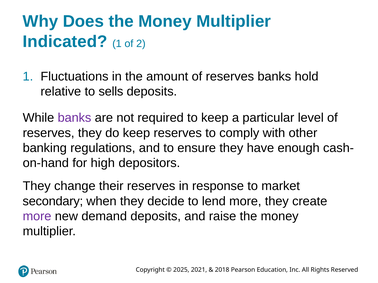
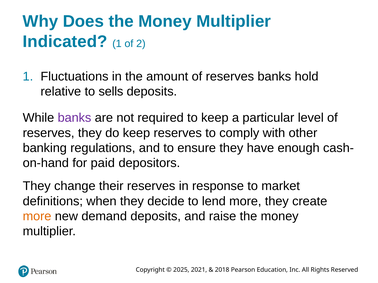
high: high -> paid
secondary: secondary -> definitions
more at (37, 217) colour: purple -> orange
